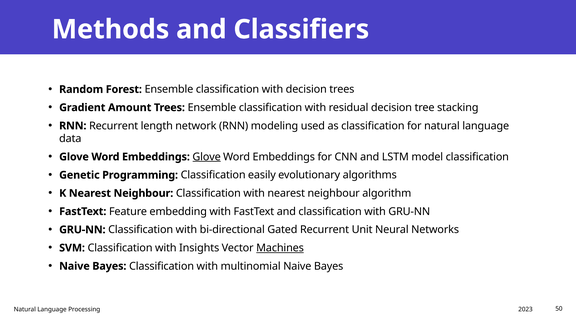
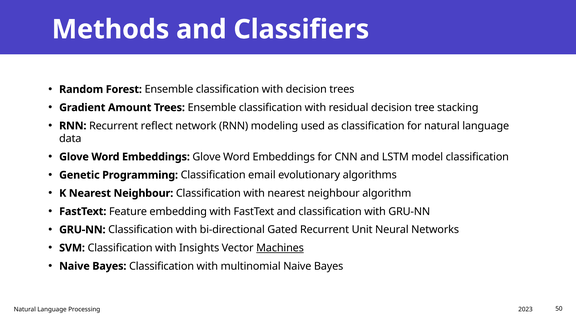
length: length -> reflect
Glove at (207, 157) underline: present -> none
easily: easily -> email
